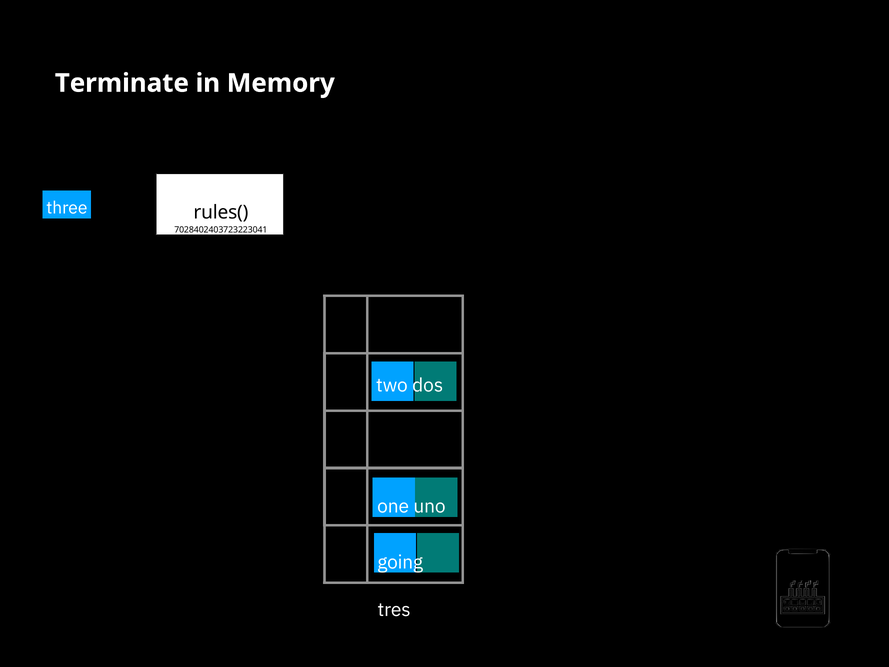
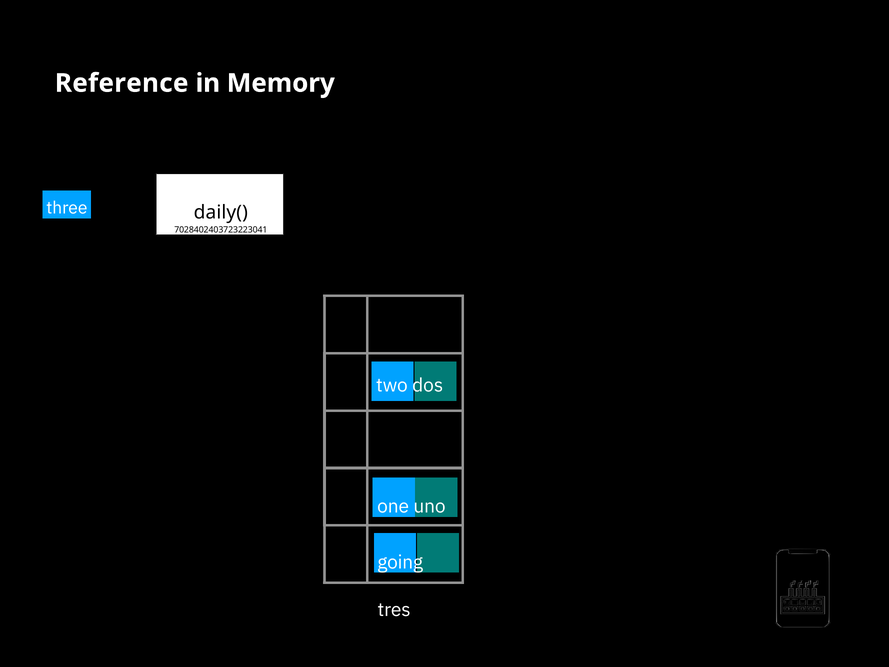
Terminate: Terminate -> Reference
rules(: rules( -> daily(
